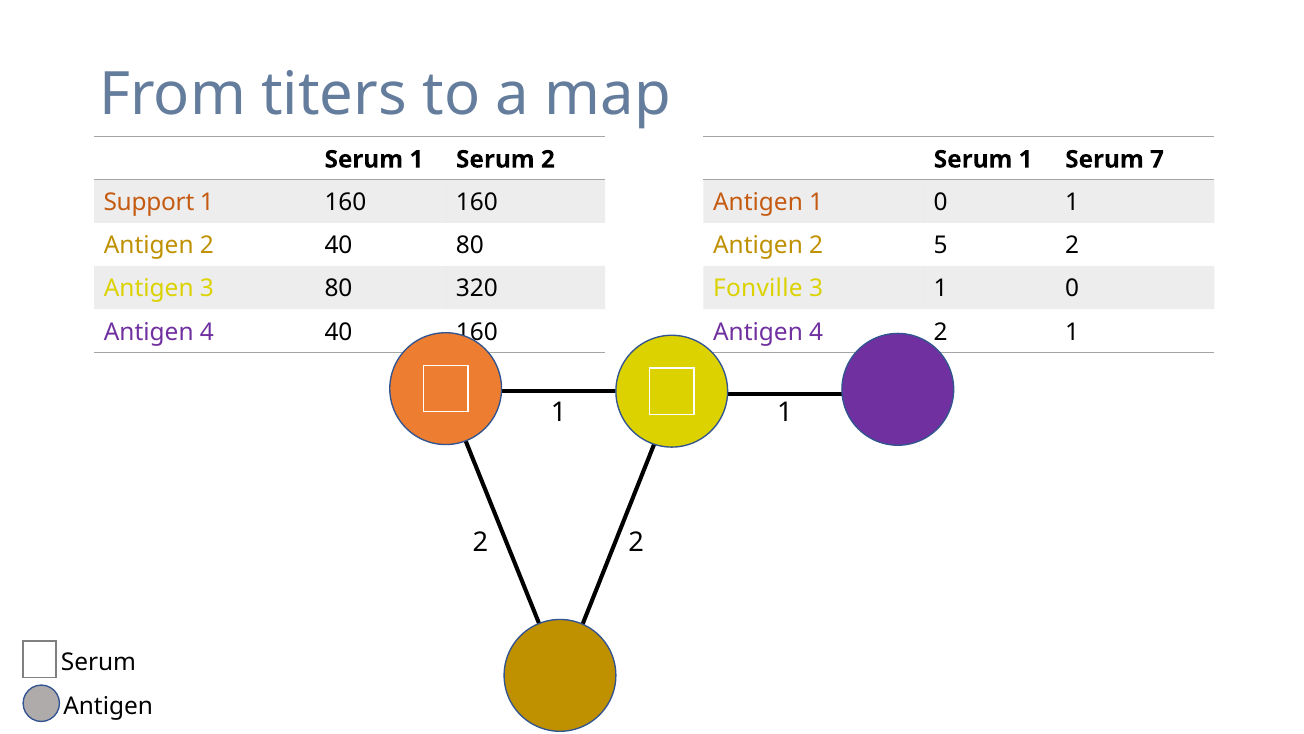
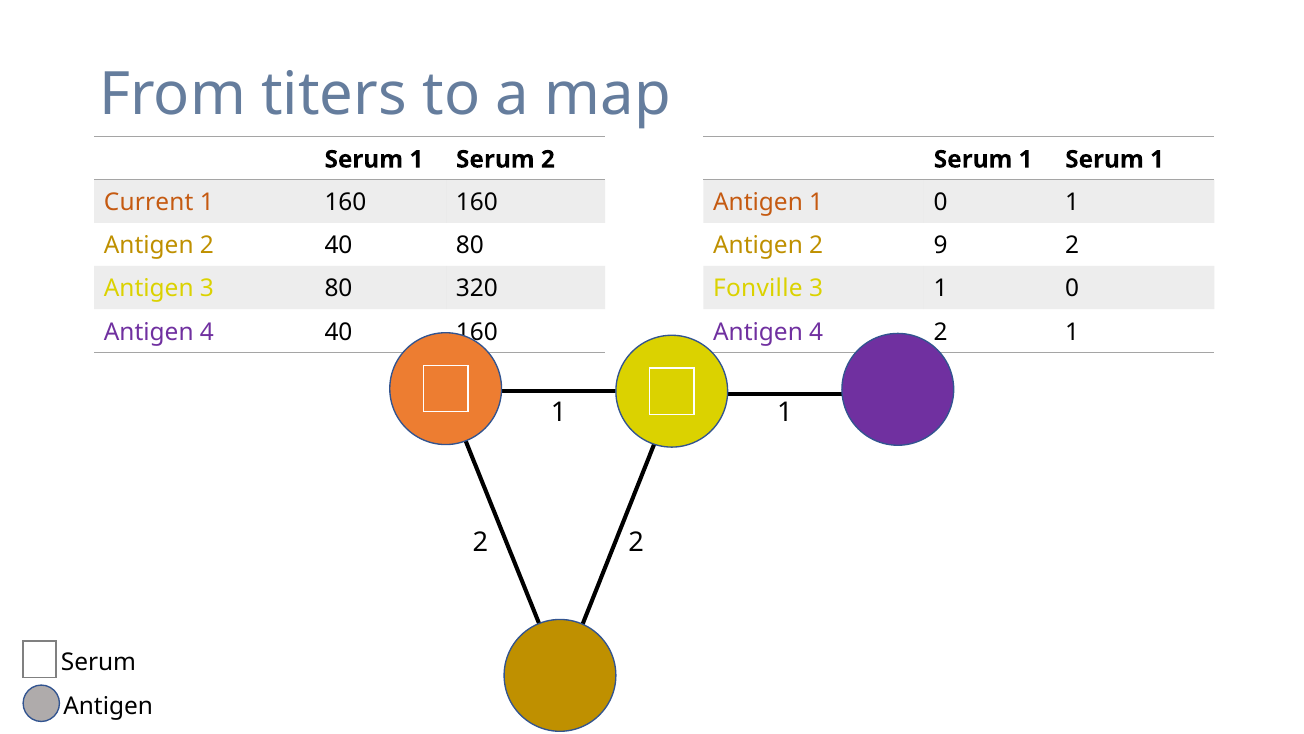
1 Serum 7: 7 -> 1
Support: Support -> Current
5: 5 -> 9
